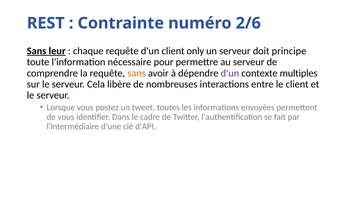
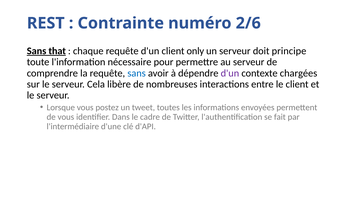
leur: leur -> that
sans at (137, 73) colour: orange -> blue
multiples: multiples -> chargées
